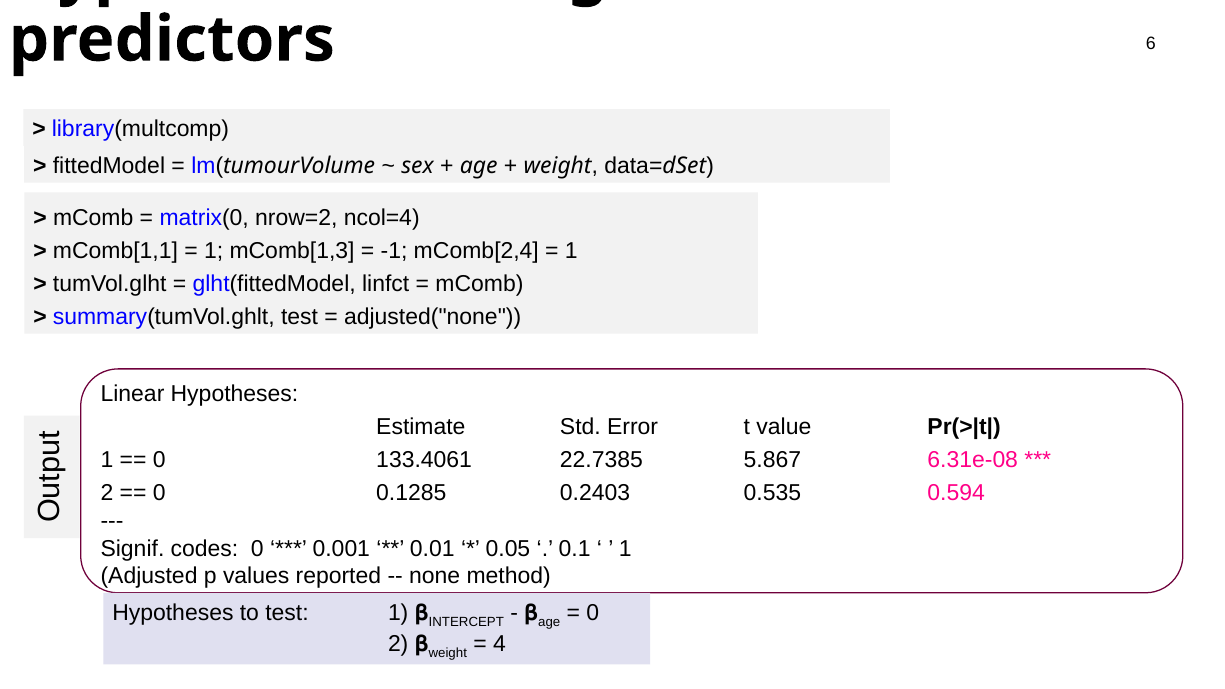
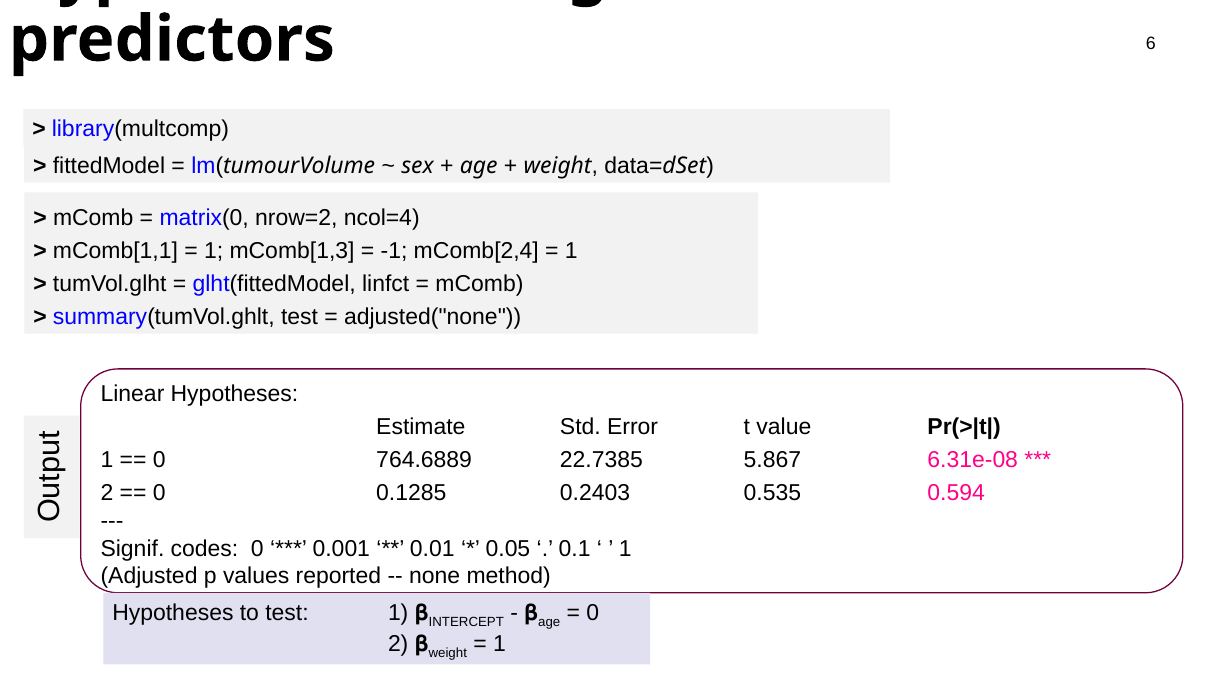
133.4061: 133.4061 -> 764.6889
4 at (499, 644): 4 -> 1
